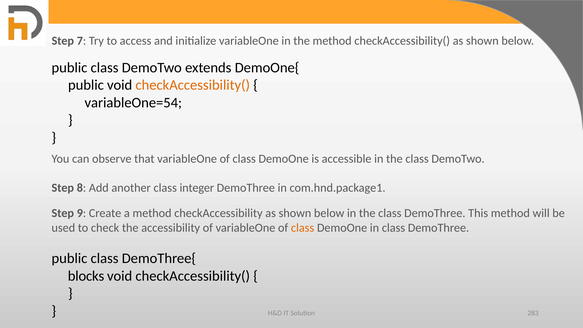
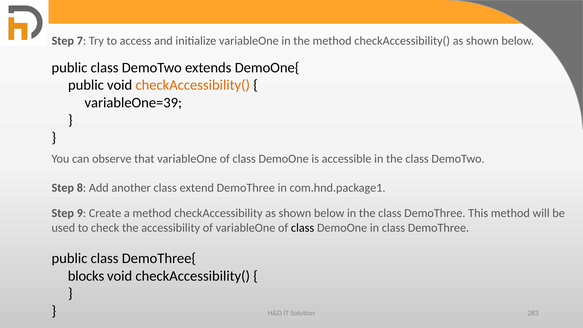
variableOne=54: variableOne=54 -> variableOne=39
integer: integer -> extend
class at (303, 228) colour: orange -> black
